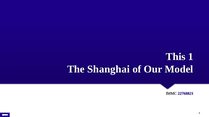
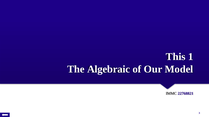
Shanghai: Shanghai -> Algebraic
